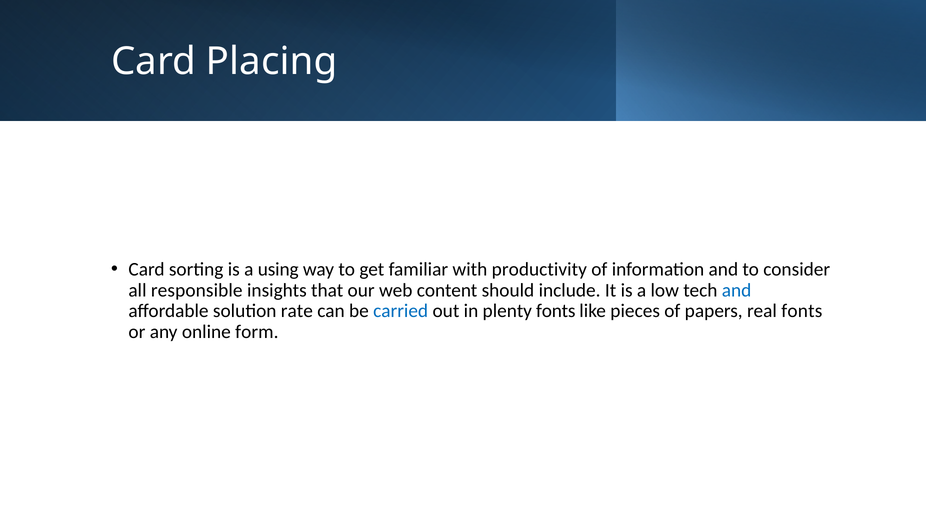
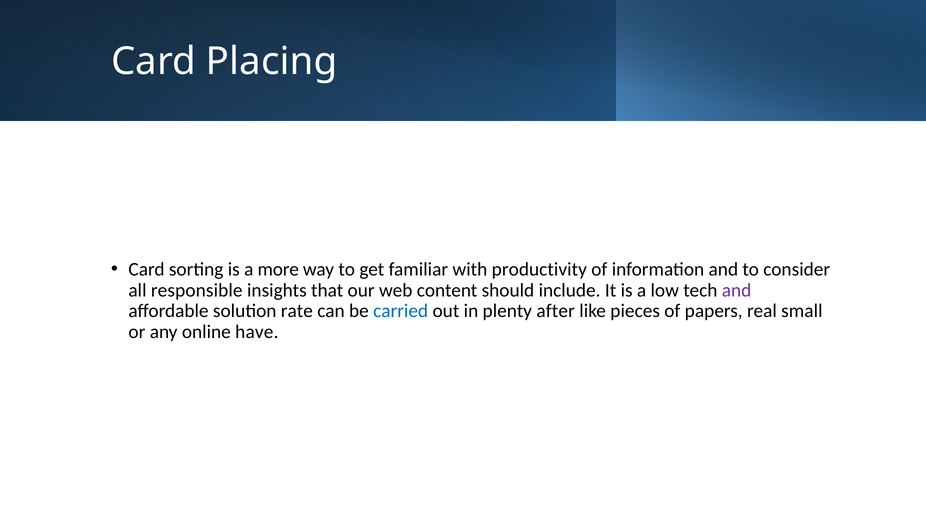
using: using -> more
and at (737, 290) colour: blue -> purple
plenty fonts: fonts -> after
real fonts: fonts -> small
form: form -> have
